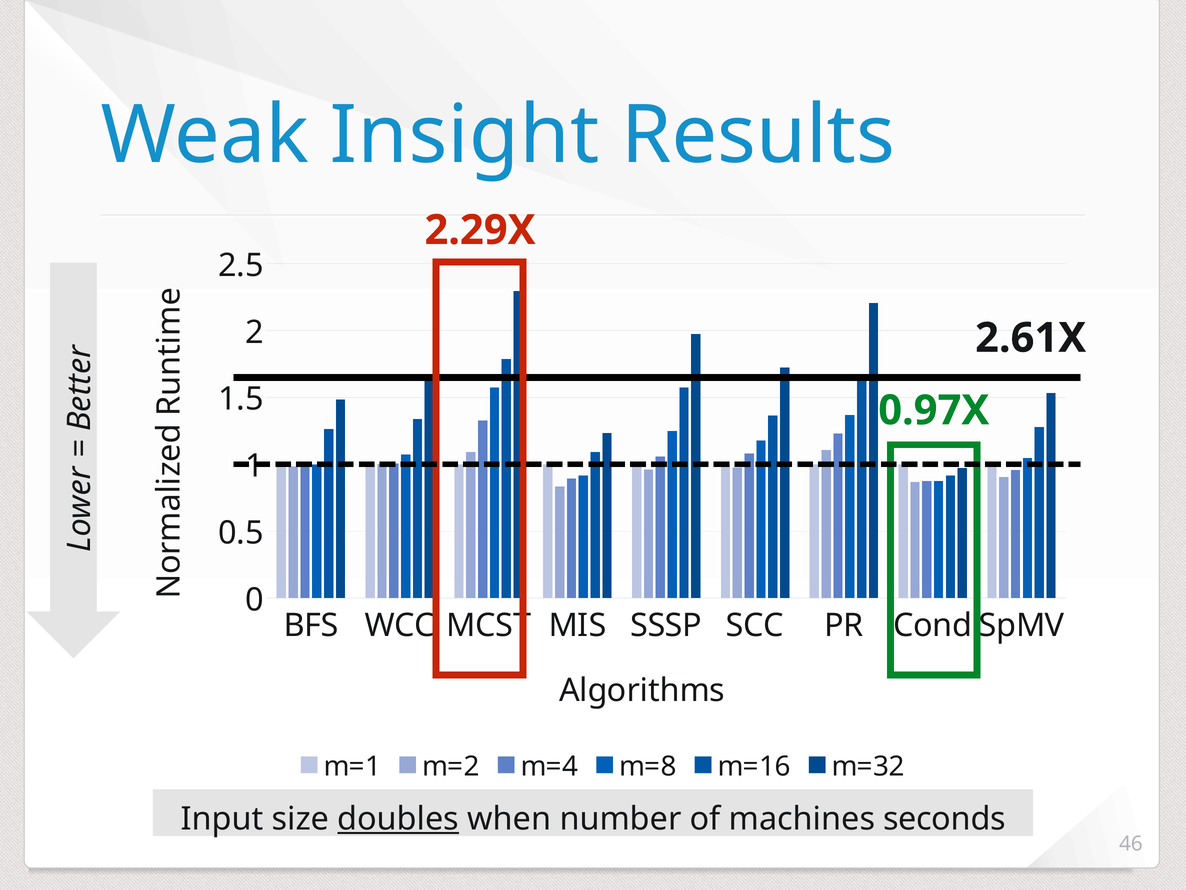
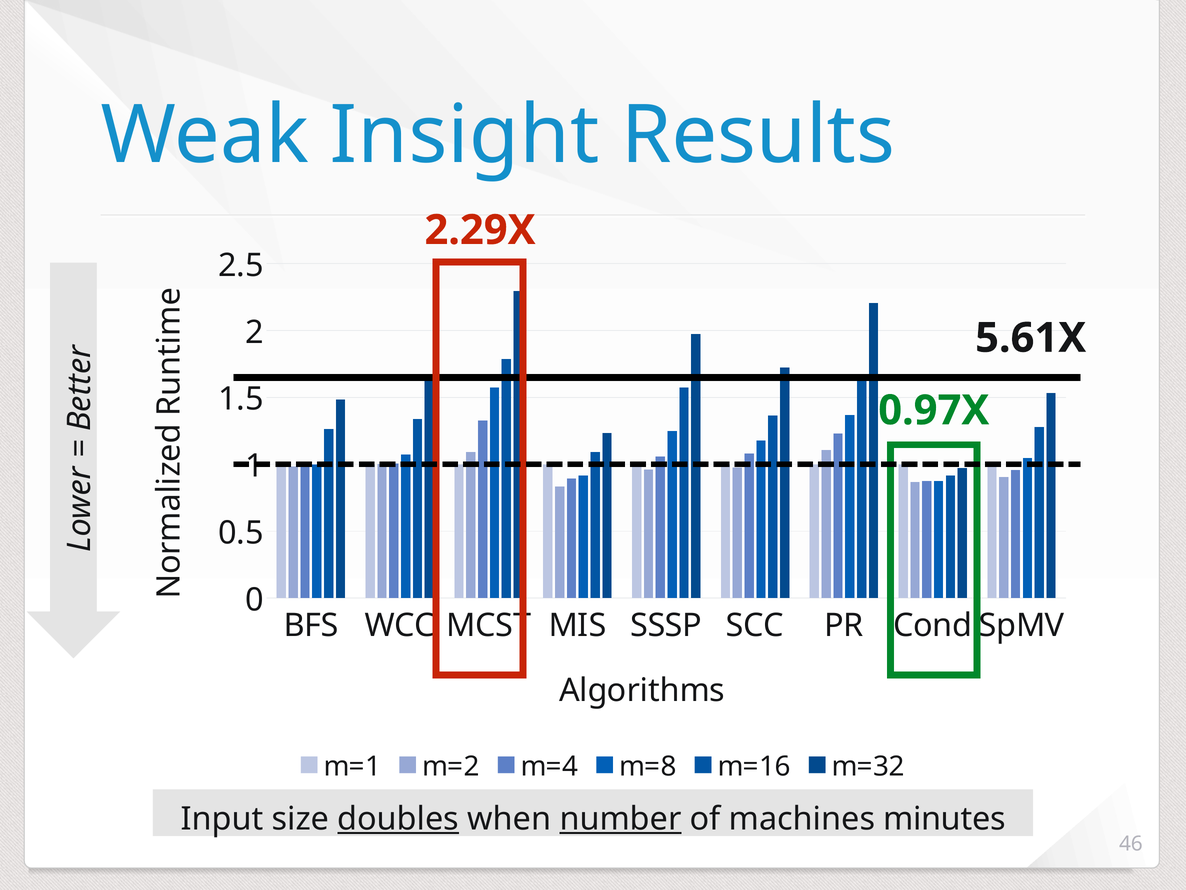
2.61X: 2.61X -> 5.61X
number underline: none -> present
seconds: seconds -> minutes
